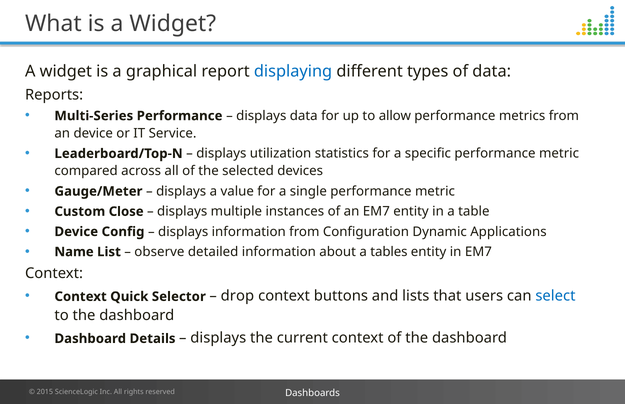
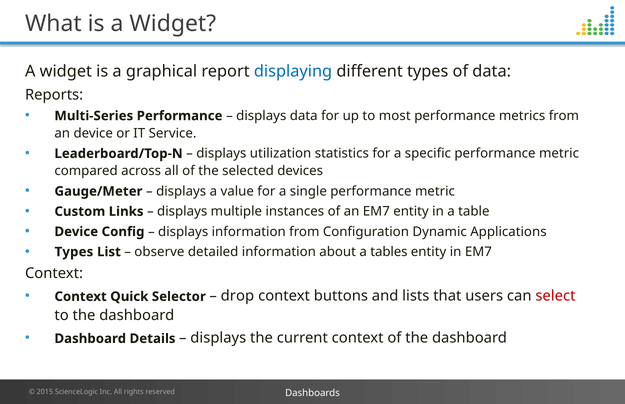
allow: allow -> most
Close: Close -> Links
Name at (74, 252): Name -> Types
select colour: blue -> red
